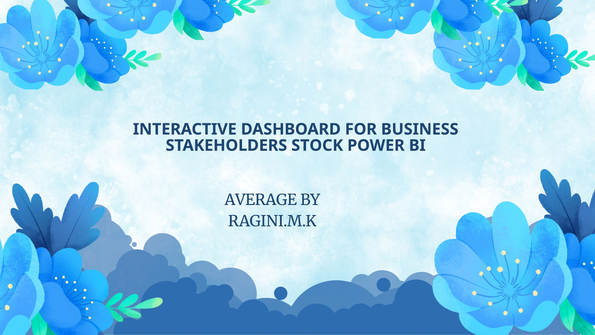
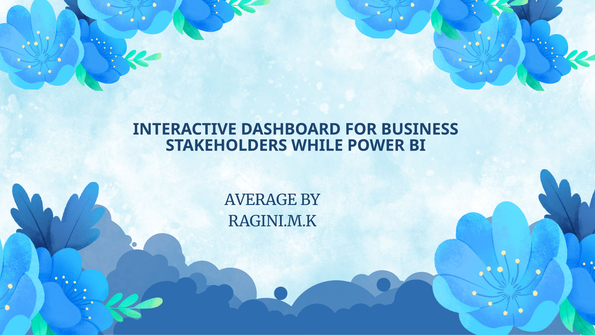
STOCK: STOCK -> WHILE
